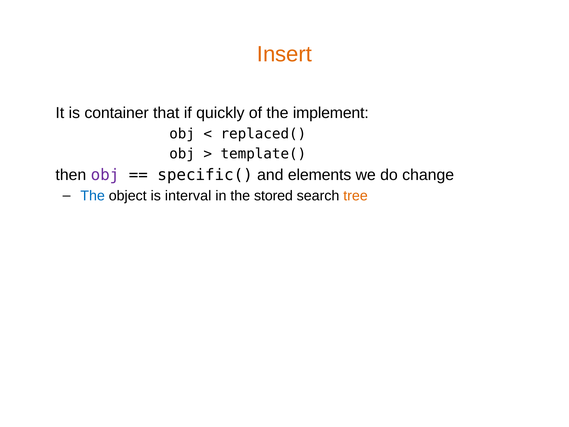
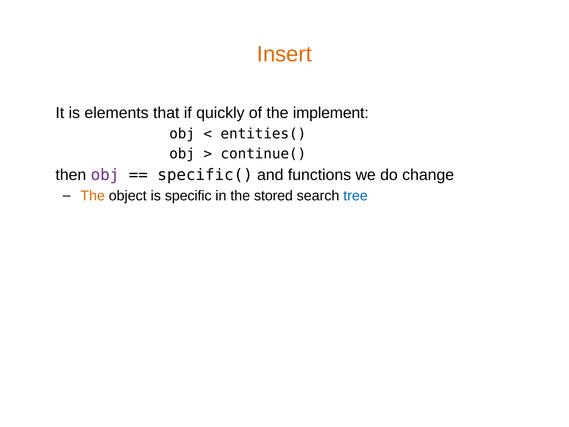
container: container -> elements
replaced(: replaced( -> entities(
template(: template( -> continue(
elements: elements -> functions
The at (93, 196) colour: blue -> orange
interval: interval -> specific
tree colour: orange -> blue
